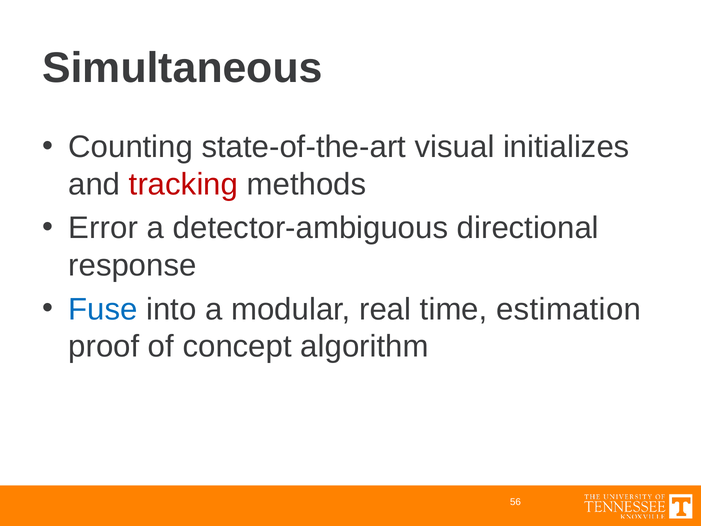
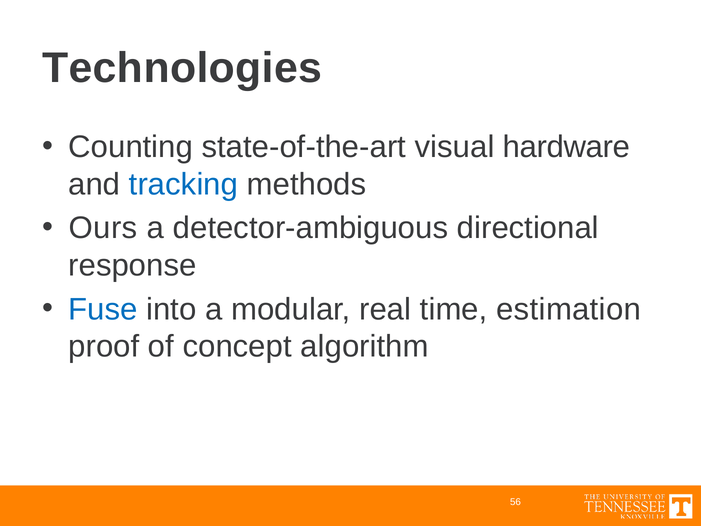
Simultaneous: Simultaneous -> Technologies
initializes: initializes -> hardware
tracking colour: red -> blue
Error: Error -> Ours
